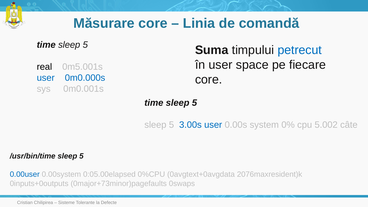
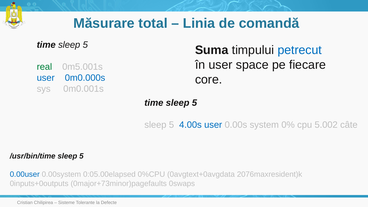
Măsurare core: core -> total
real colour: black -> green
3.00s: 3.00s -> 4.00s
